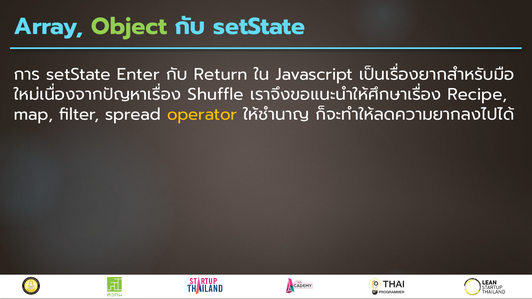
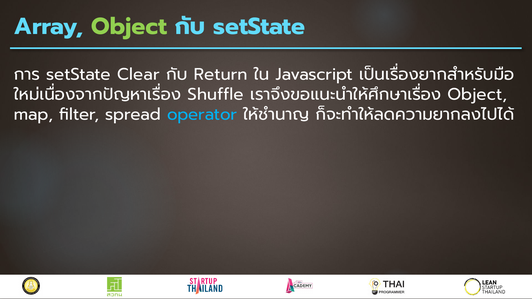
Enter: Enter -> Clear
Recipe at (477, 94): Recipe -> Object
operator colour: yellow -> light blue
